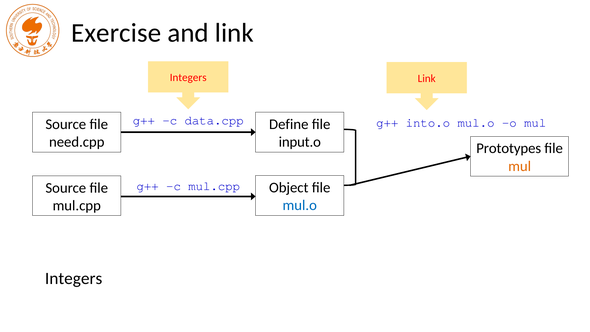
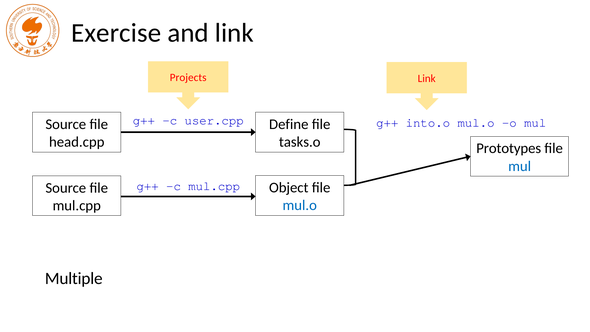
Integers at (188, 78): Integers -> Projects
data.cpp: data.cpp -> user.cpp
need.cpp: need.cpp -> head.cpp
input.o: input.o -> tasks.o
mul at (520, 166) colour: orange -> blue
Integers at (74, 279): Integers -> Multiple
